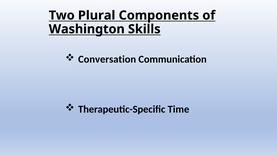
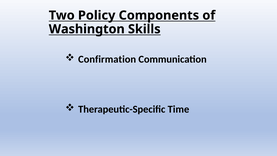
Plural: Plural -> Policy
Conversation: Conversation -> Confirmation
